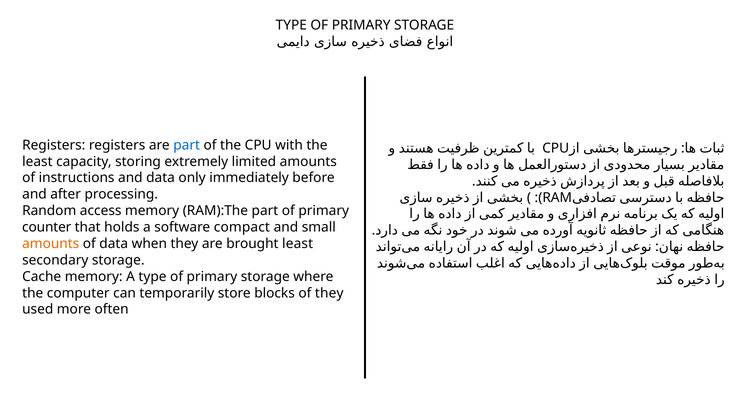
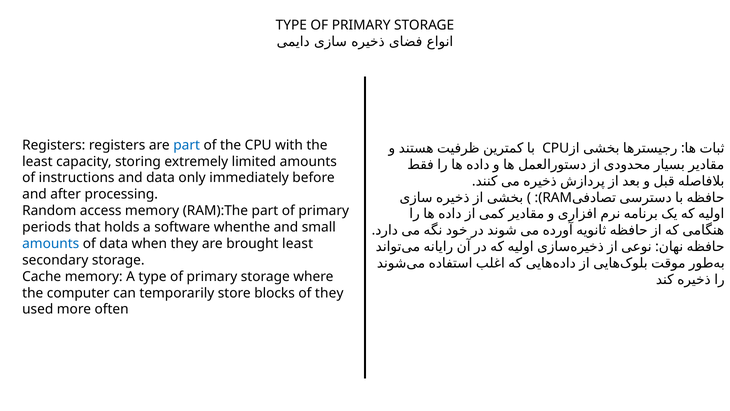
counter: counter -> periods
compact: compact -> whenthe
amounts at (51, 243) colour: orange -> blue
